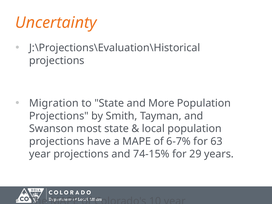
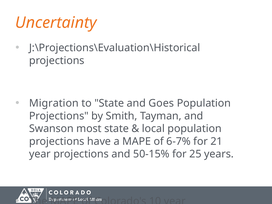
More: More -> Goes
63: 63 -> 21
74-15%: 74-15% -> 50-15%
29: 29 -> 25
